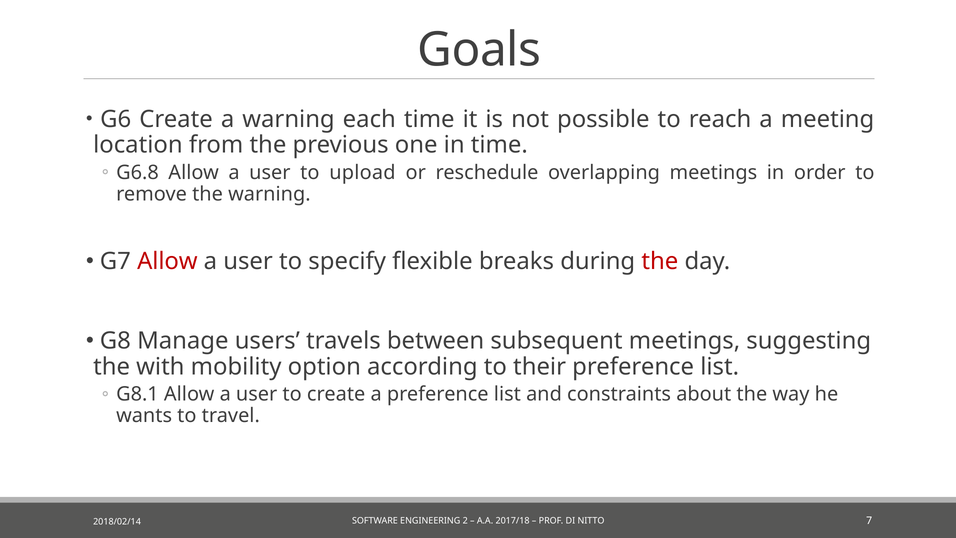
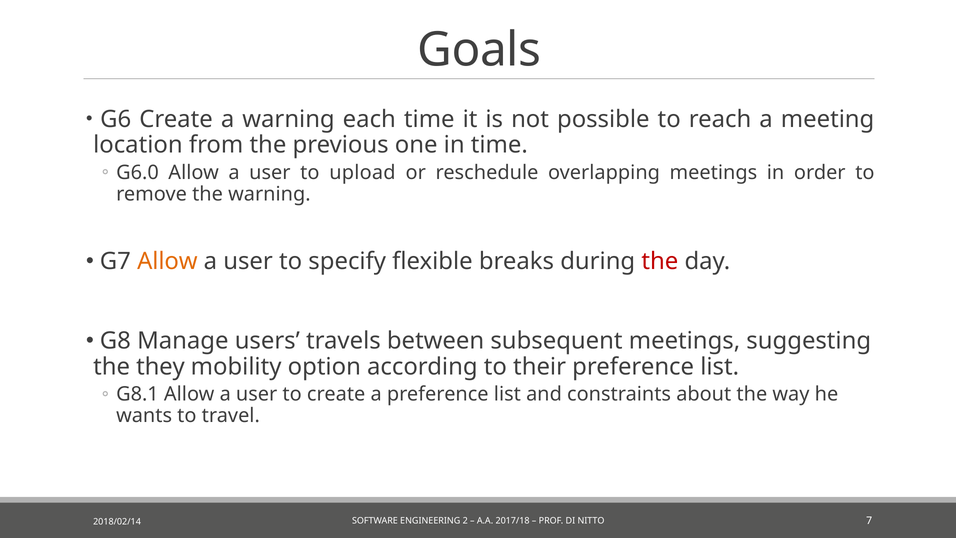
G6.8: G6.8 -> G6.0
Allow at (167, 261) colour: red -> orange
with: with -> they
